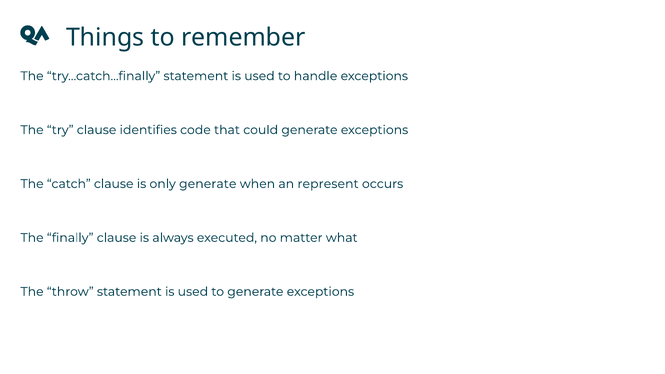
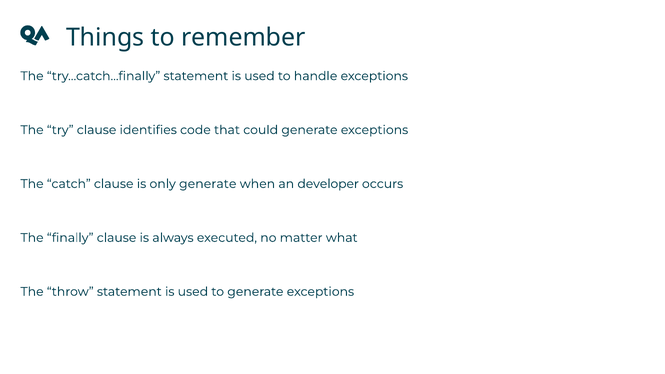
represent: represent -> developer
